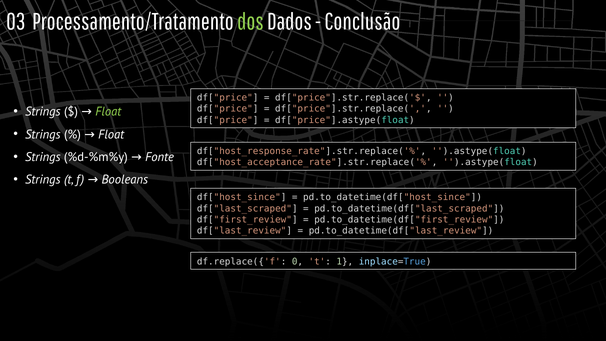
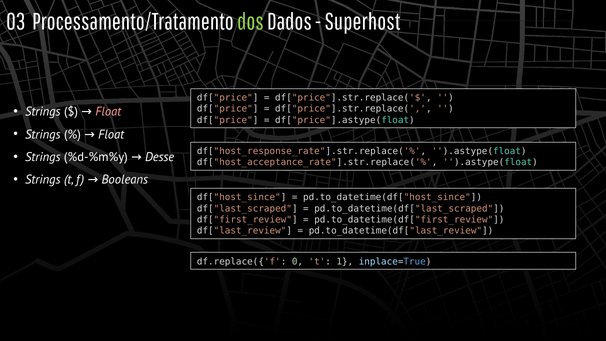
Conclusão: Conclusão -> Superhost
Float at (108, 112) colour: light green -> pink
Fonte: Fonte -> Desse
